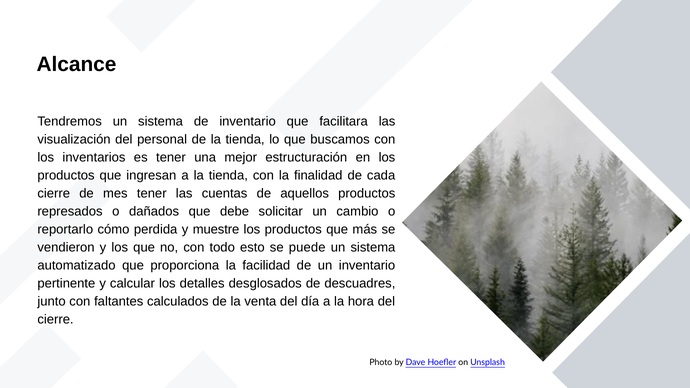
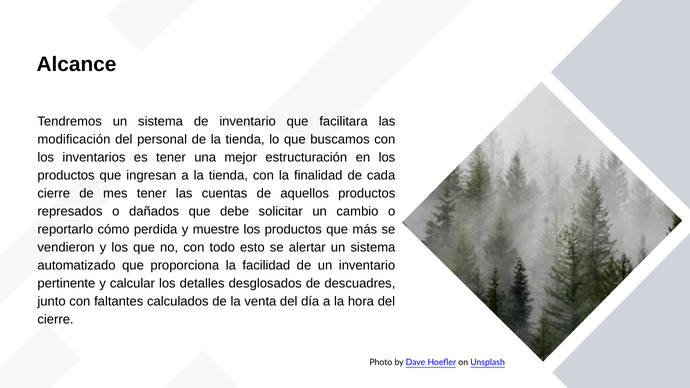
visualización: visualización -> modificación
puede: puede -> alertar
